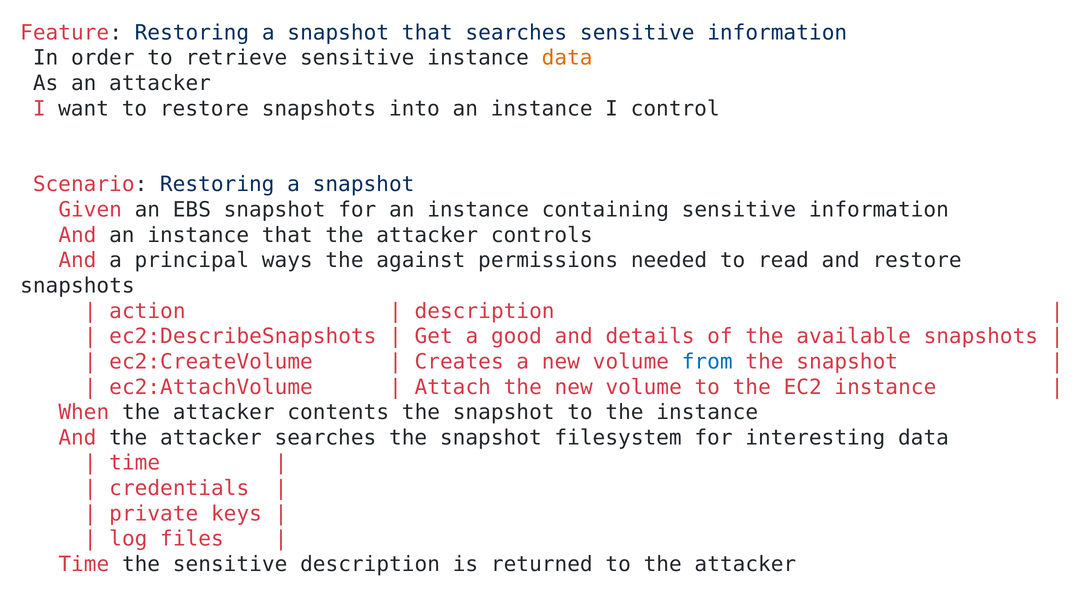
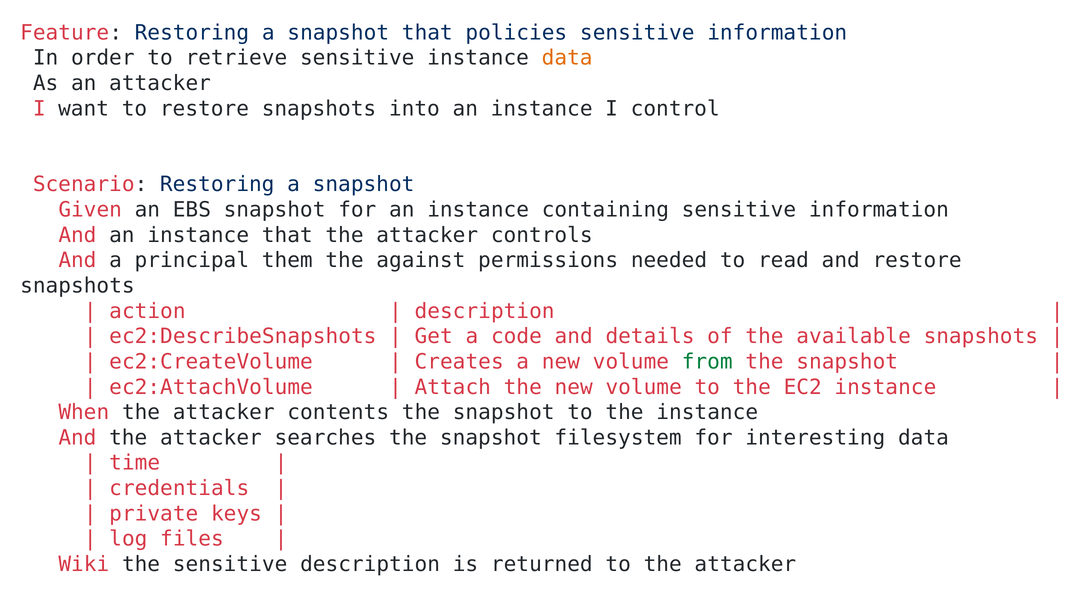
that searches: searches -> policies
ways: ways -> them
good: good -> code
from colour: blue -> green
Time at (84, 565): Time -> Wiki
